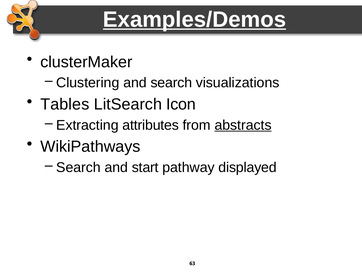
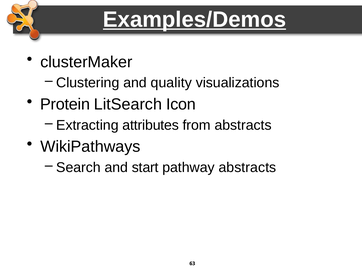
and search: search -> quality
Tables: Tables -> Protein
abstracts at (243, 125) underline: present -> none
pathway displayed: displayed -> abstracts
